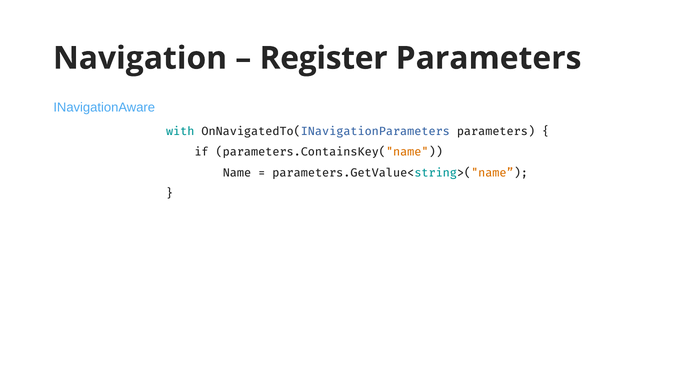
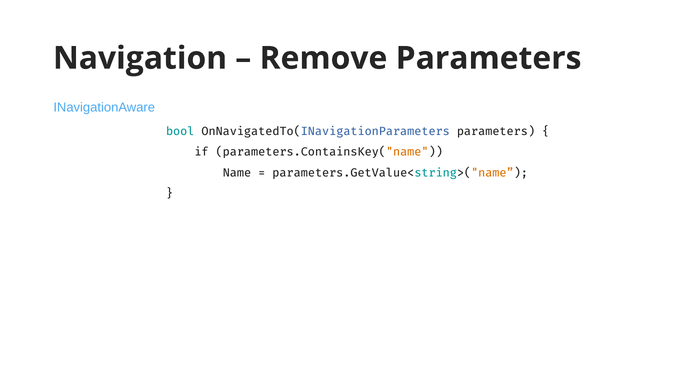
Register: Register -> Remove
with: with -> bool
